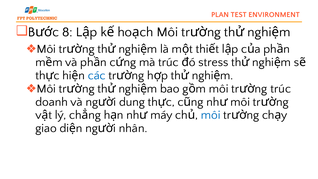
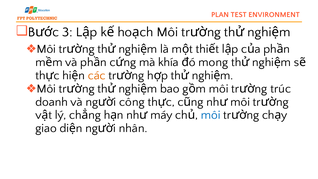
8: 8 -> 3
mà trúc: trúc -> khía
stress: stress -> mong
các colour: blue -> orange
dung: dung -> công
